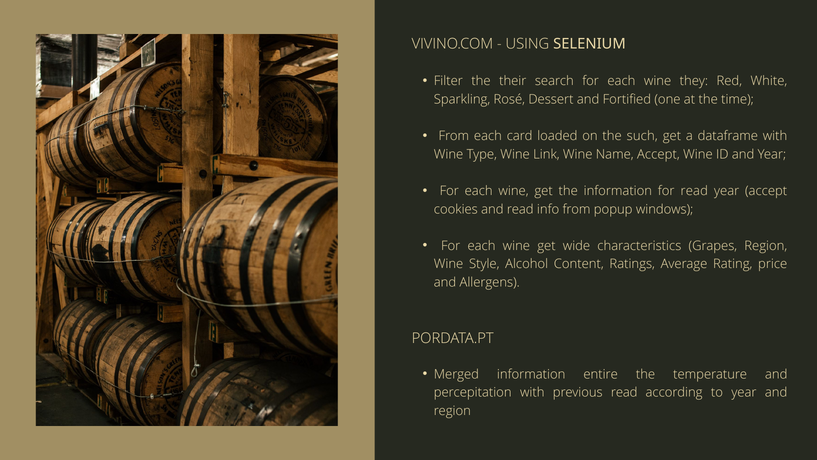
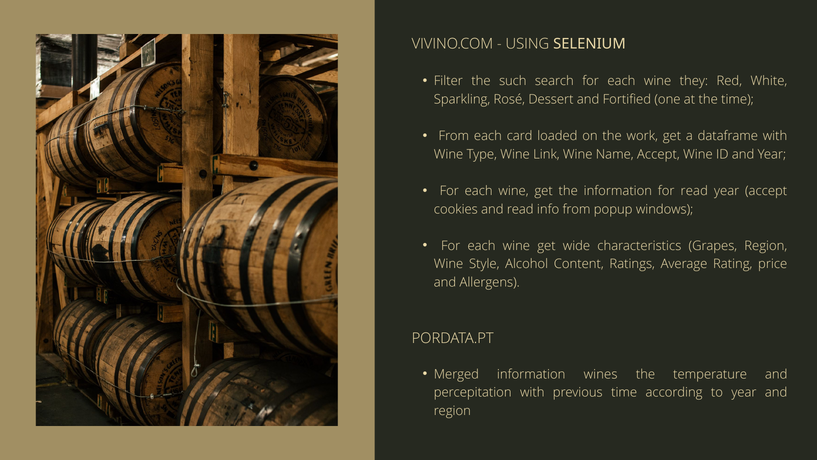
their: their -> such
such: such -> work
entire: entire -> wines
previous read: read -> time
